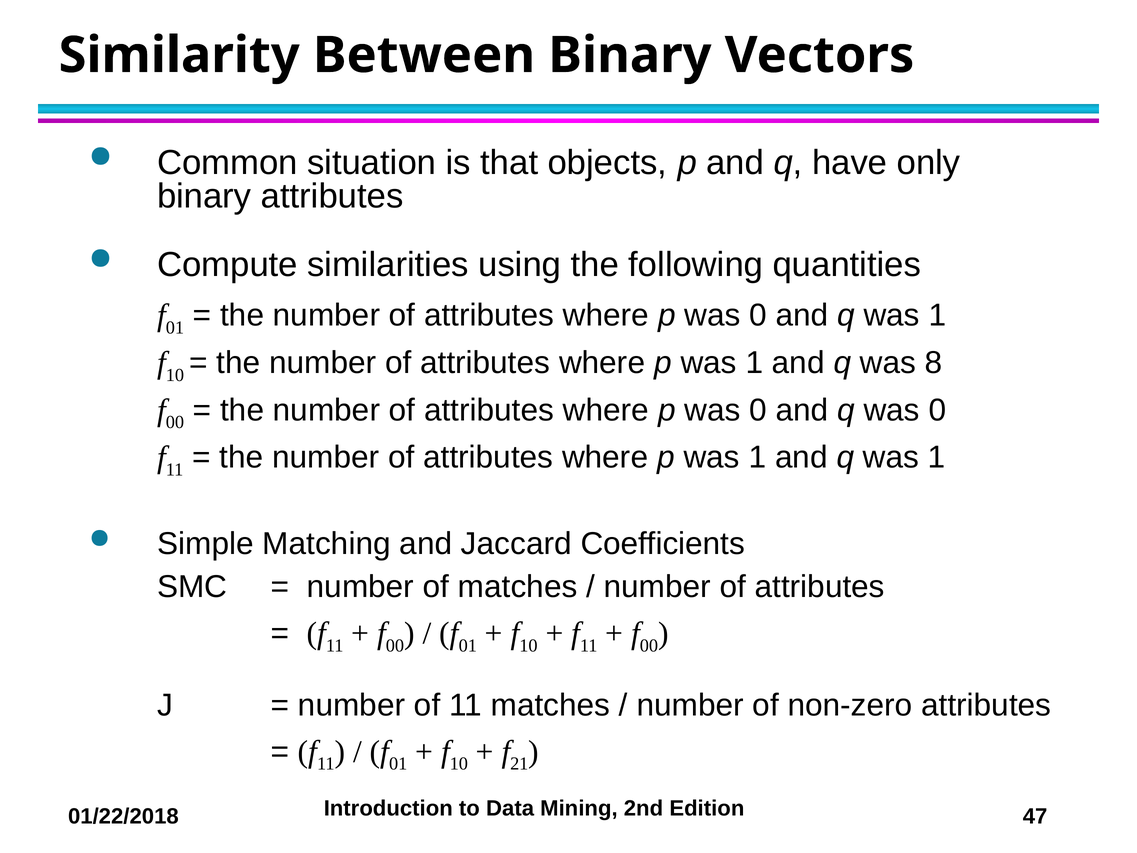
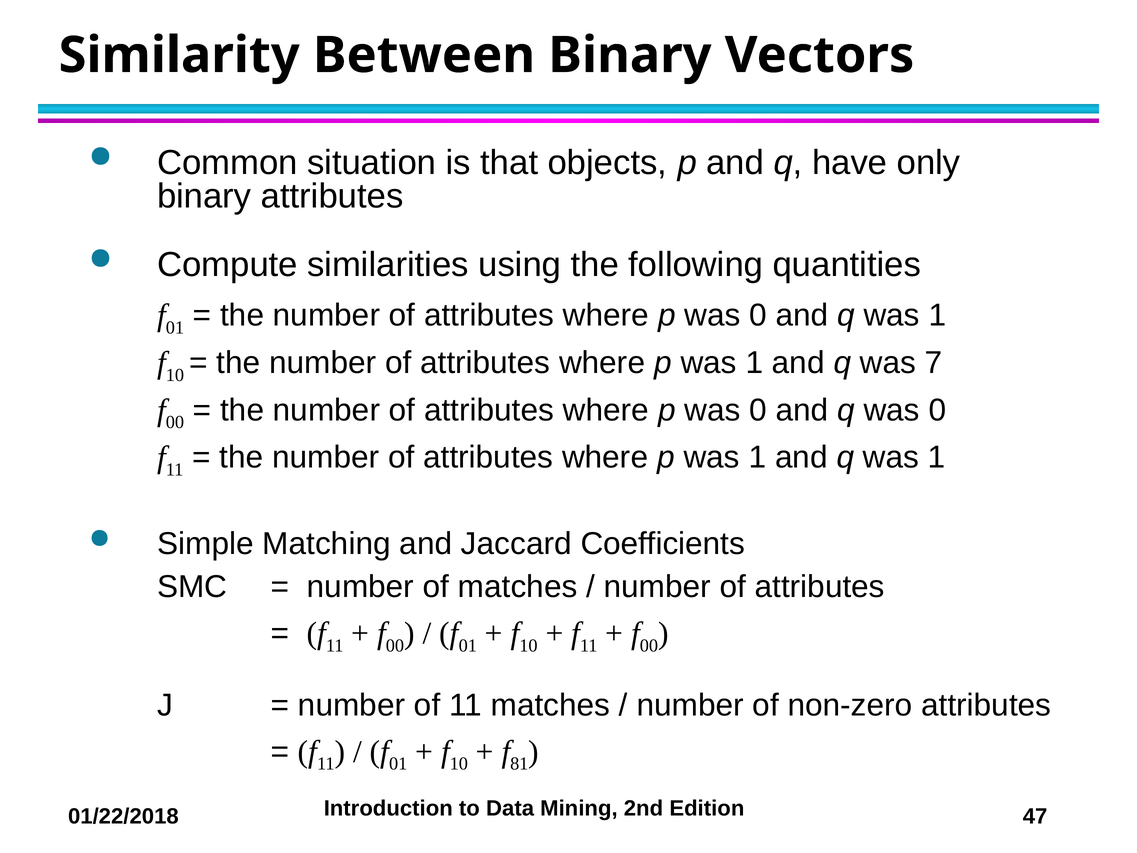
8: 8 -> 7
21: 21 -> 81
